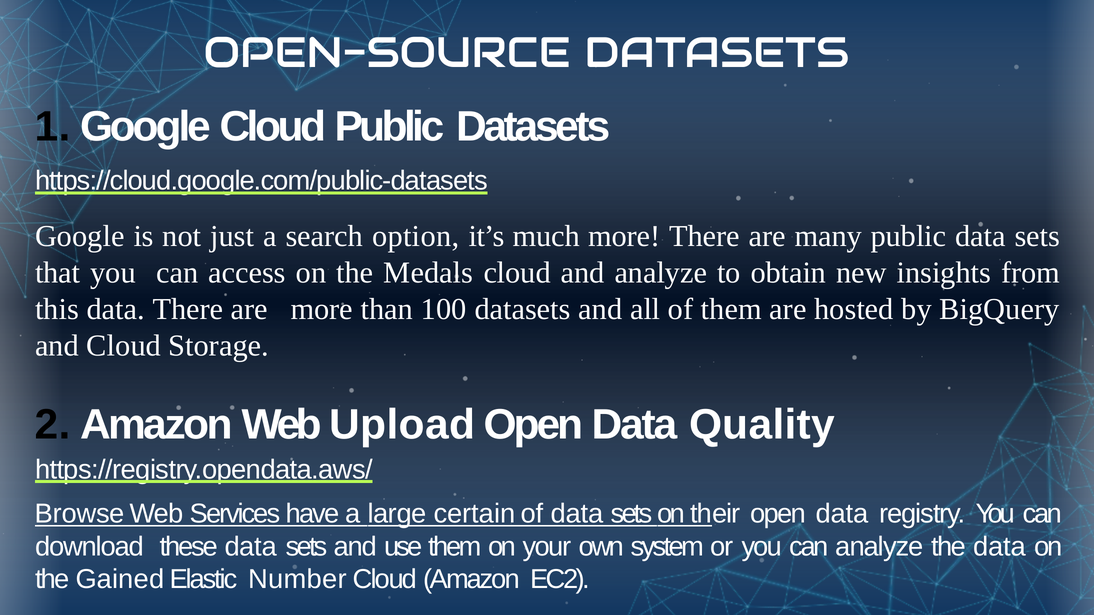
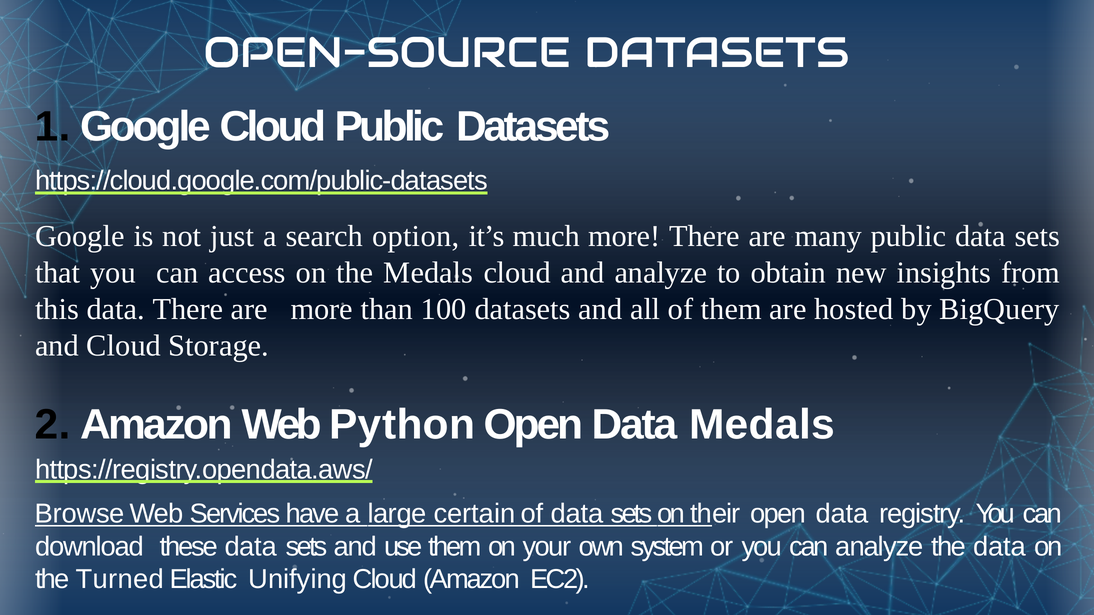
Upload: Upload -> Python
Data Quality: Quality -> Medals
Gained: Gained -> Turned
Number: Number -> Unifying
